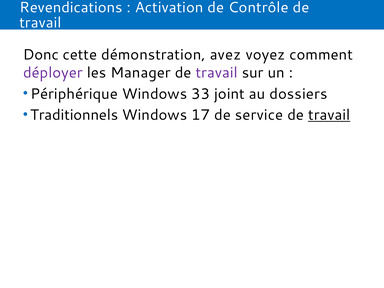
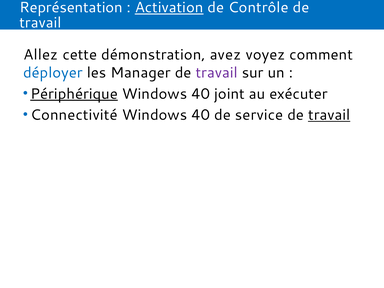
Revendications: Revendications -> Représentation
Activation underline: none -> present
Donc: Donc -> Allez
déployer colour: purple -> blue
Périphérique underline: none -> present
33 at (201, 94): 33 -> 40
dossiers: dossiers -> exécuter
Traditionnels: Traditionnels -> Connectivité
17 at (201, 115): 17 -> 40
